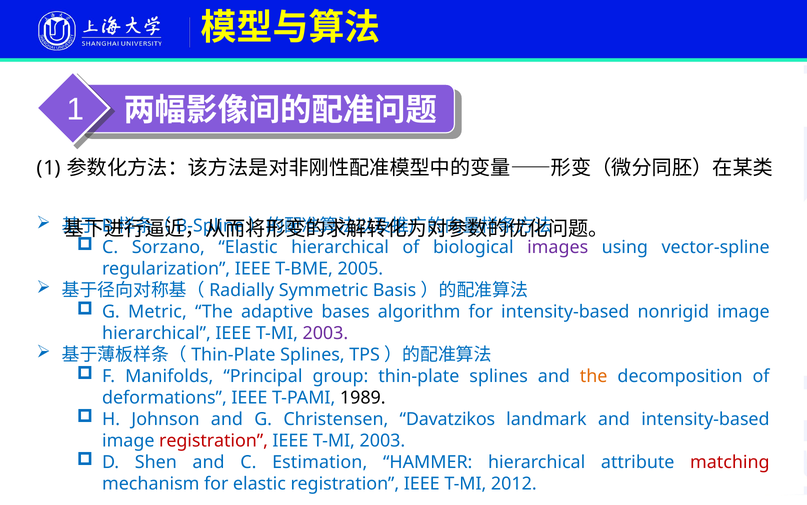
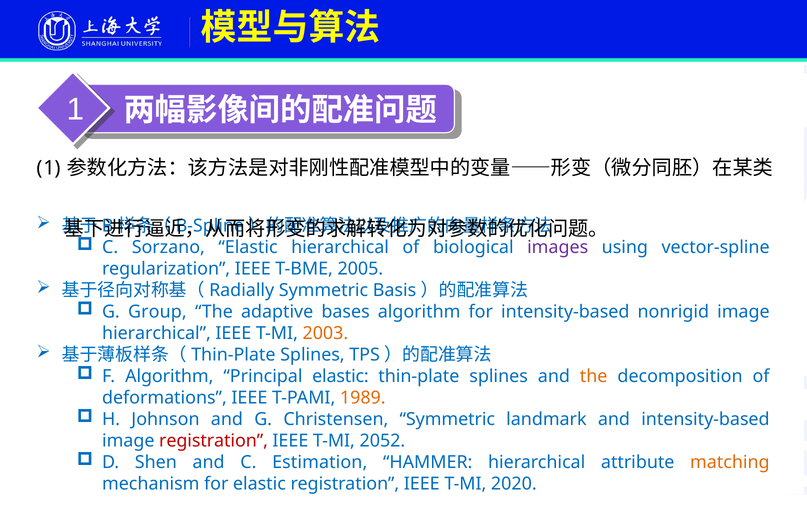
Metric: Metric -> Group
2003 at (325, 333) colour: purple -> orange
F Manifolds: Manifolds -> Algorithm
Principal group: group -> elastic
1989 colour: black -> orange
Christensen Davatzikos: Davatzikos -> Symmetric
2003 at (382, 440): 2003 -> 2052
matching colour: red -> orange
2012: 2012 -> 2020
